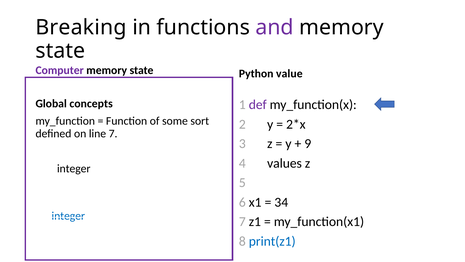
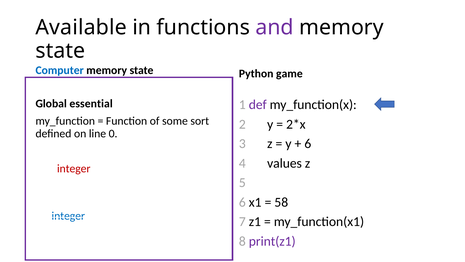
Breaking: Breaking -> Available
Computer colour: purple -> blue
Python value: value -> game
concepts: concepts -> essential
defined on line 7: 7 -> 0
9 at (308, 143): 9 -> 6
integer at (74, 168) colour: black -> red
34: 34 -> 58
print(z1 colour: blue -> purple
